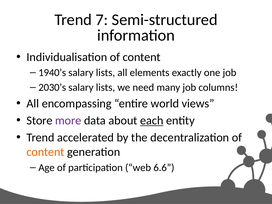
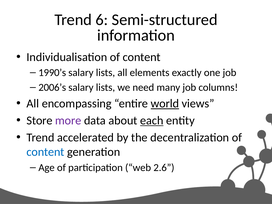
7: 7 -> 6
1940’s: 1940’s -> 1990’s
2030’s: 2030’s -> 2006’s
world underline: none -> present
content at (45, 152) colour: orange -> blue
6.6: 6.6 -> 2.6
